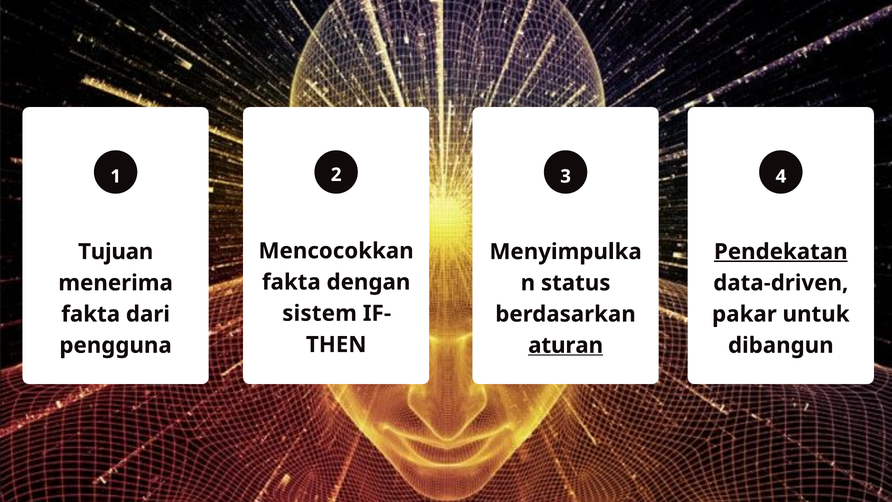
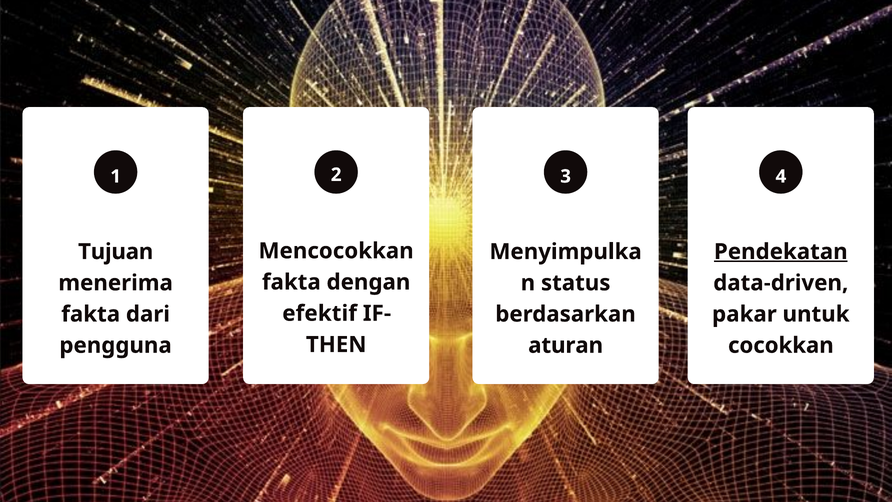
sistem: sistem -> efektif
aturan underline: present -> none
dibangun: dibangun -> cocokkan
